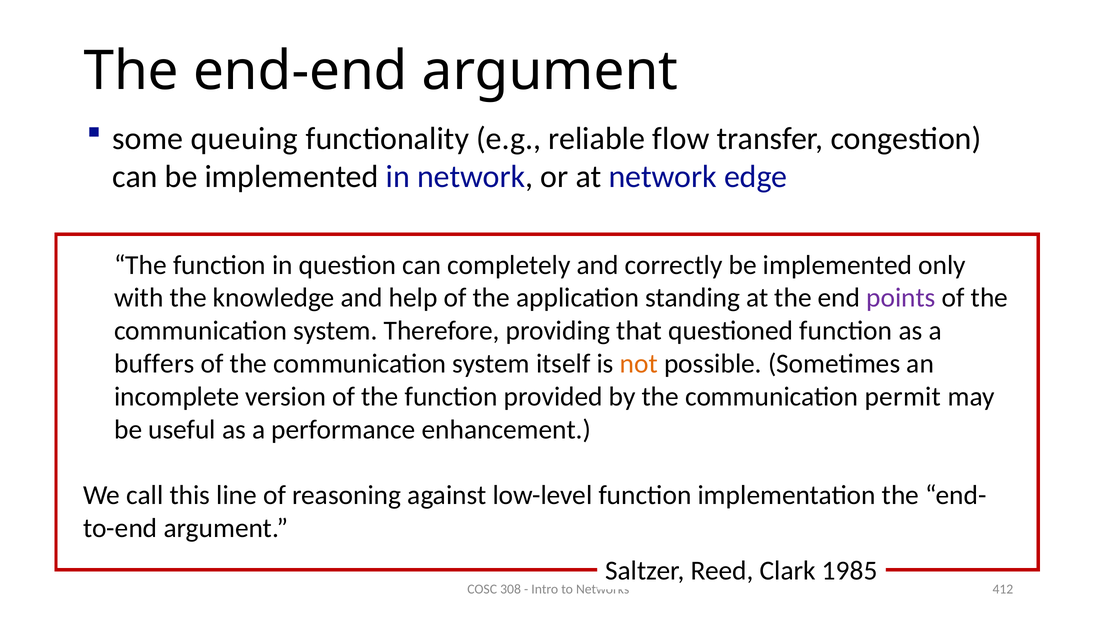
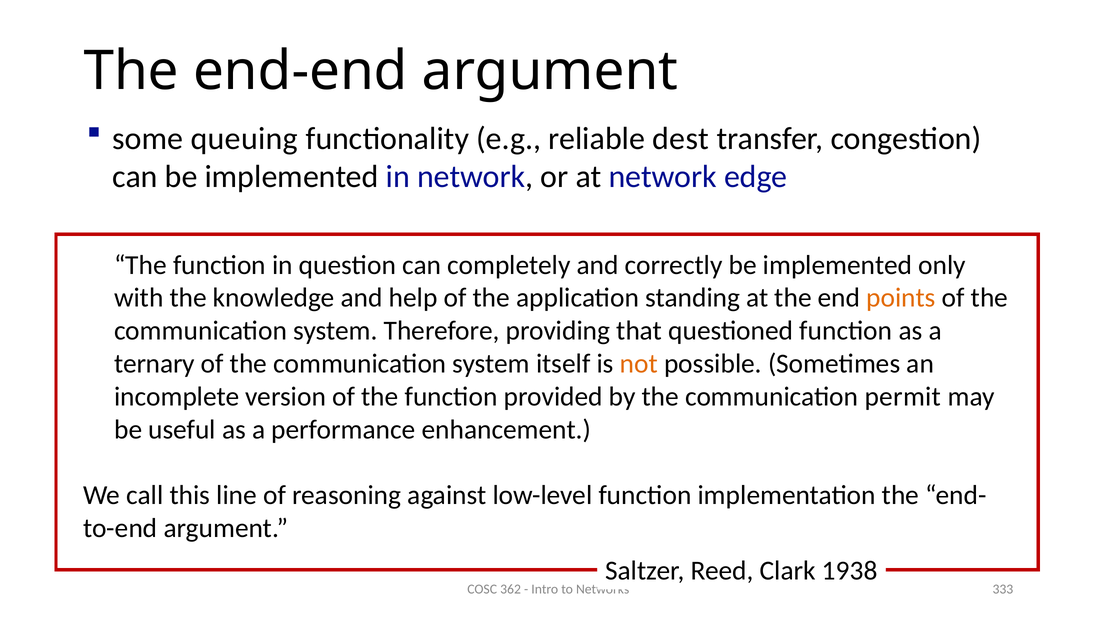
flow: flow -> dest
points colour: purple -> orange
buffers: buffers -> ternary
1985: 1985 -> 1938
308: 308 -> 362
412: 412 -> 333
